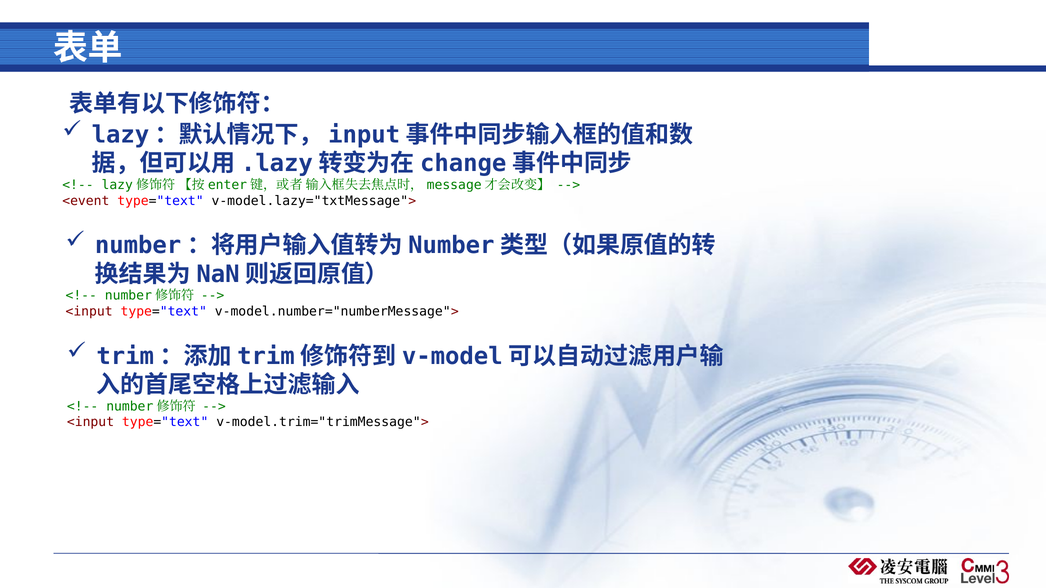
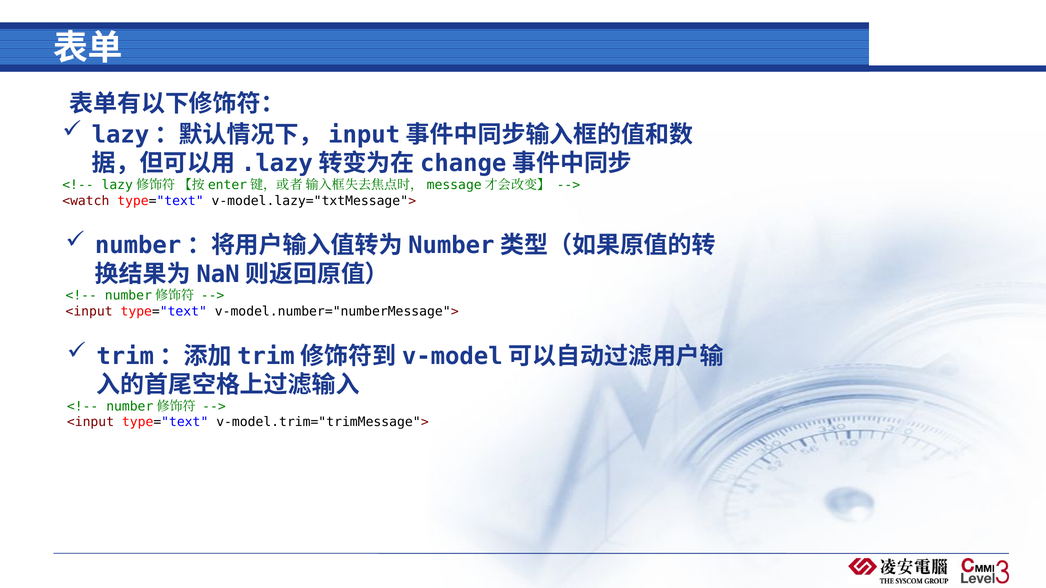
<event: <event -> <watch
